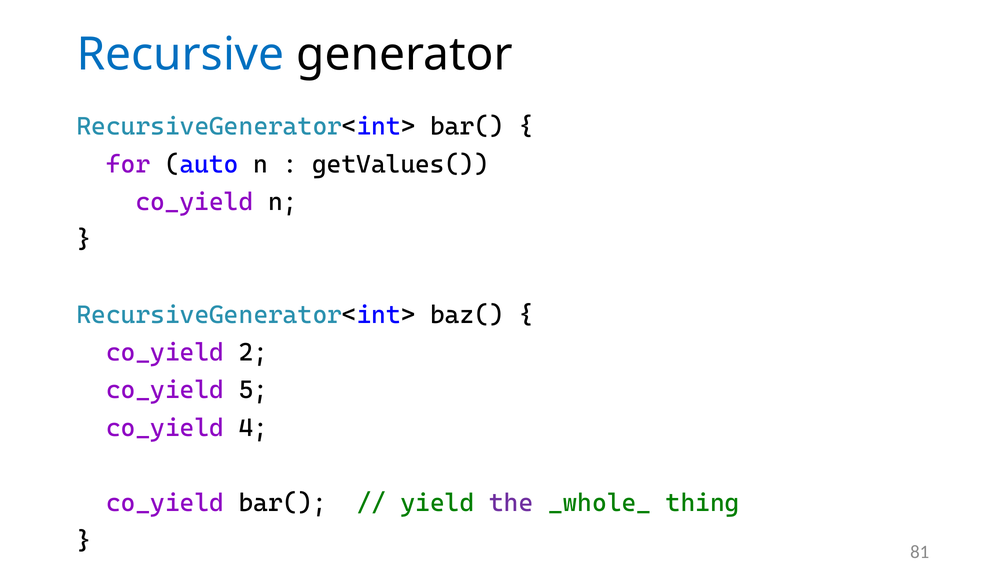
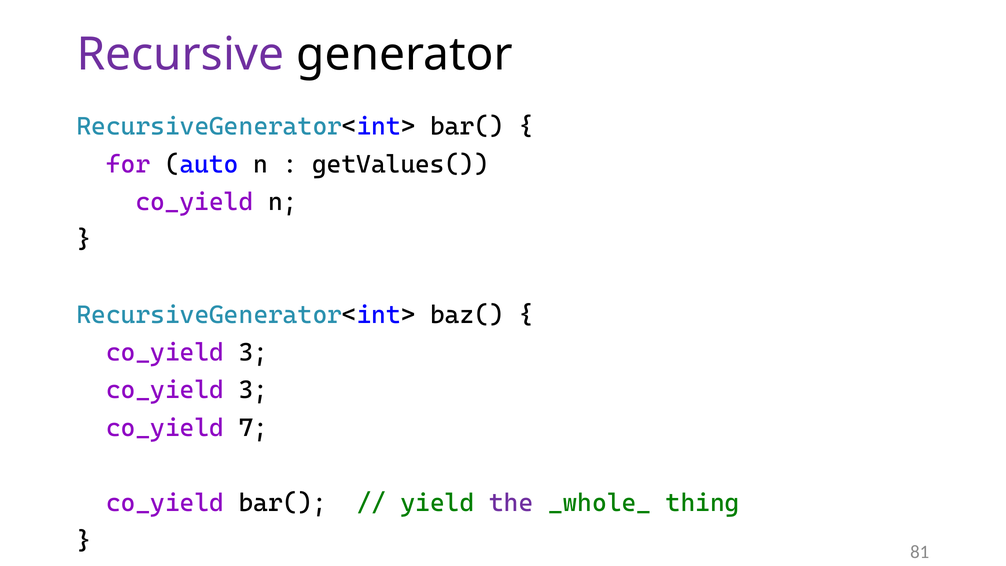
Recursive colour: blue -> purple
2 at (253, 352): 2 -> 3
5 at (253, 390): 5 -> 3
4: 4 -> 7
